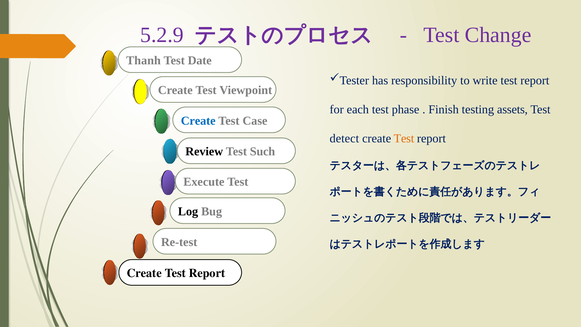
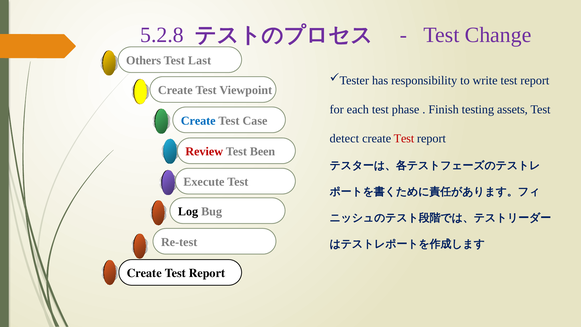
5.2.9: 5.2.9 -> 5.2.8
Thanh: Thanh -> Others
Date: Date -> Last
Test at (404, 139) colour: orange -> red
Review colour: black -> red
Such: Such -> Been
